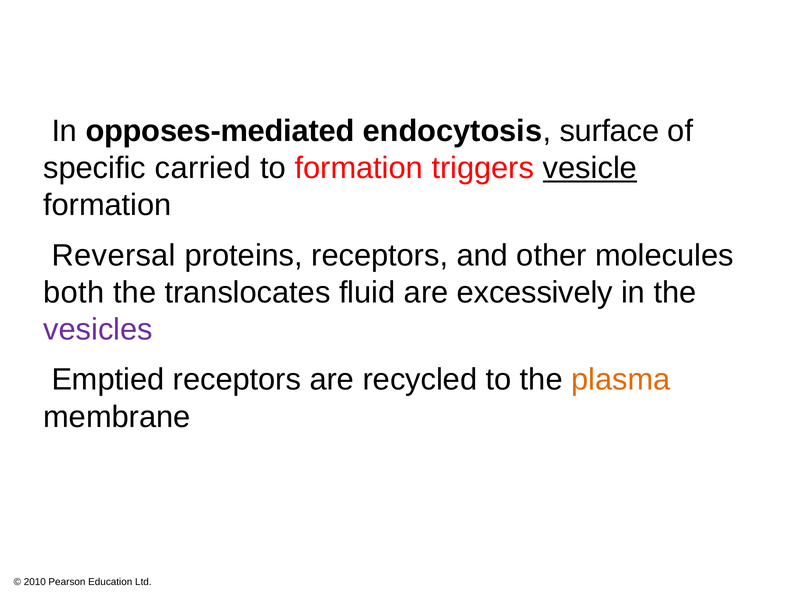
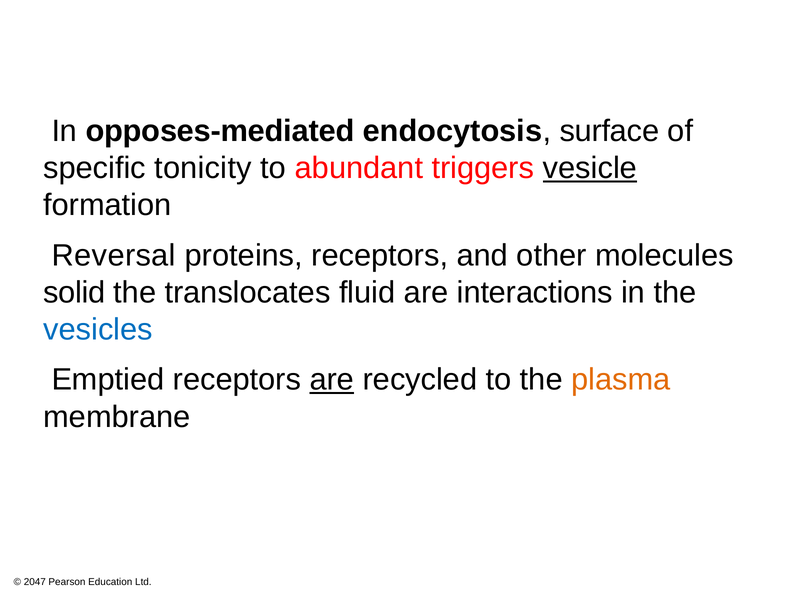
carried: carried -> tonicity
to formation: formation -> abundant
both: both -> solid
excessively: excessively -> interactions
vesicles colour: purple -> blue
are at (332, 380) underline: none -> present
2010: 2010 -> 2047
